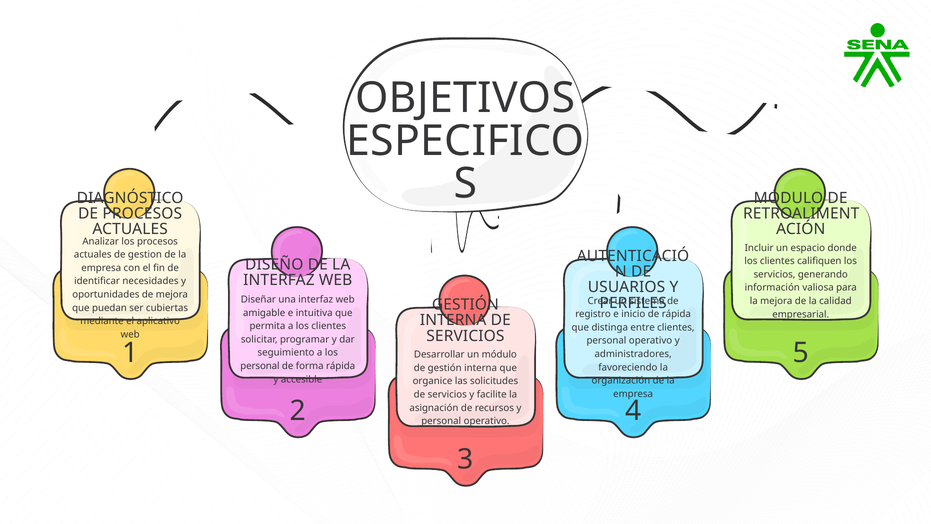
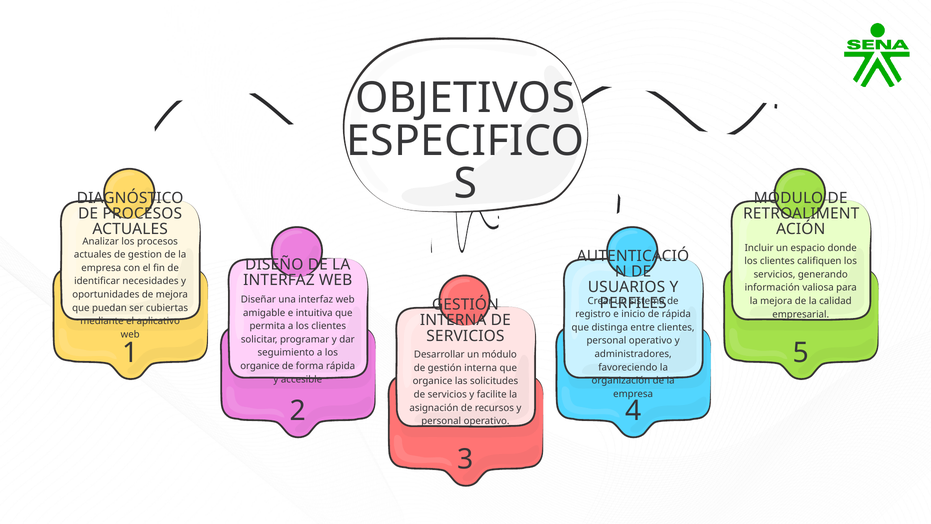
personal at (260, 366): personal -> organice
